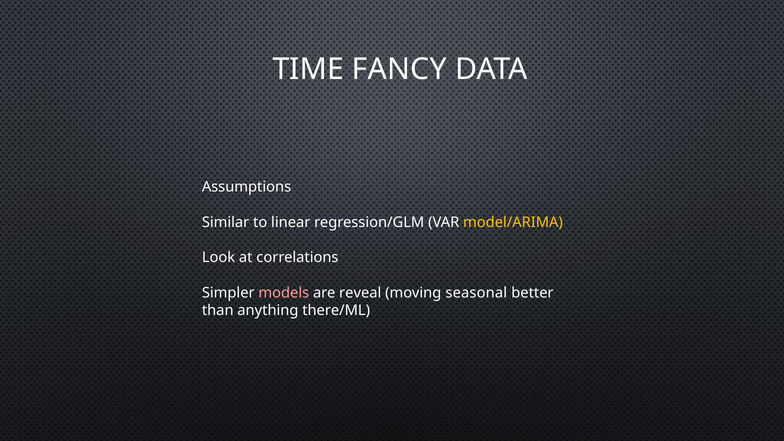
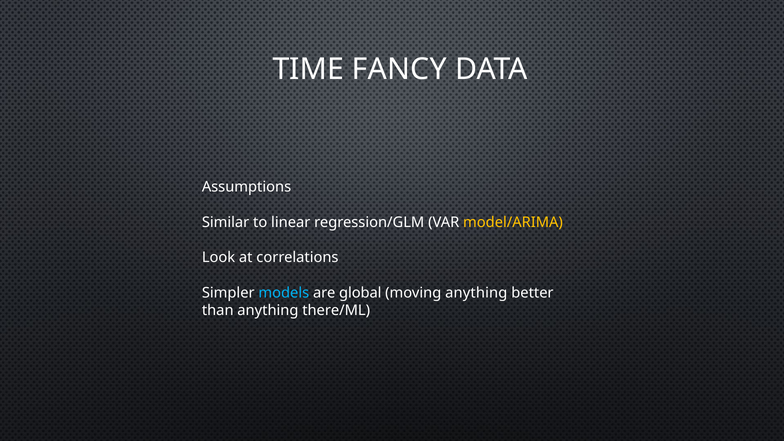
models colour: pink -> light blue
reveal: reveal -> global
moving seasonal: seasonal -> anything
